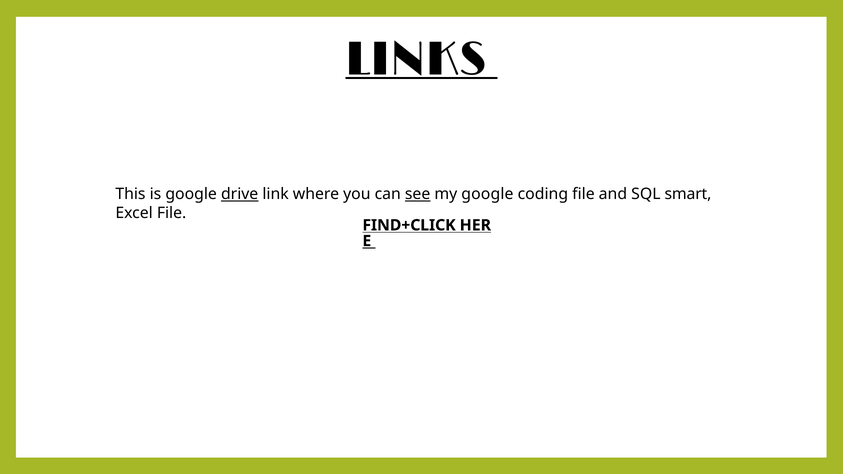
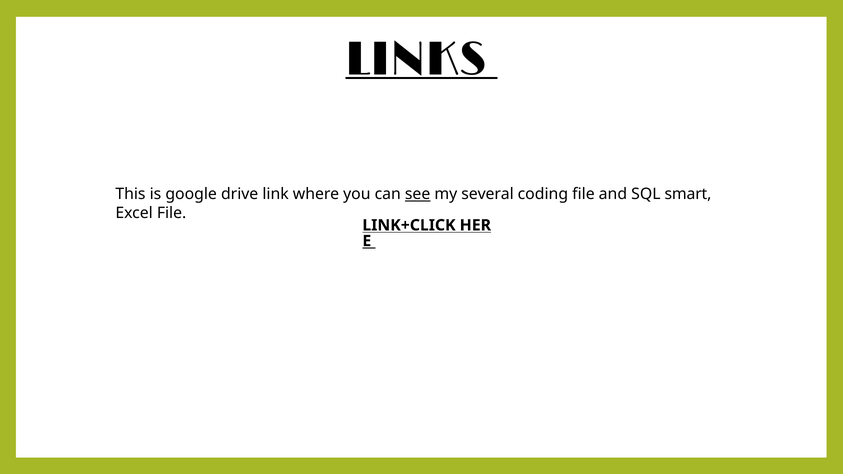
drive underline: present -> none
my google: google -> several
FIND+CLICK: FIND+CLICK -> LINK+CLICK
